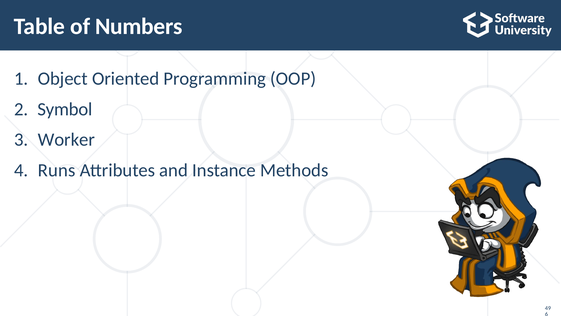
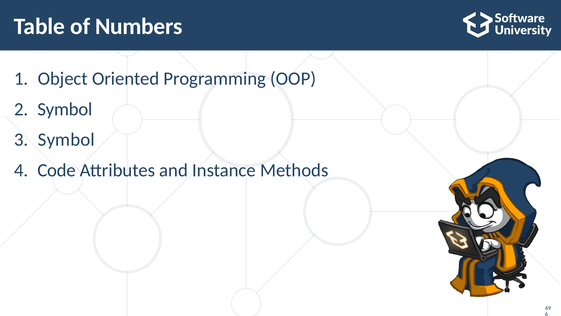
Worker at (66, 140): Worker -> Symbol
Runs: Runs -> Code
